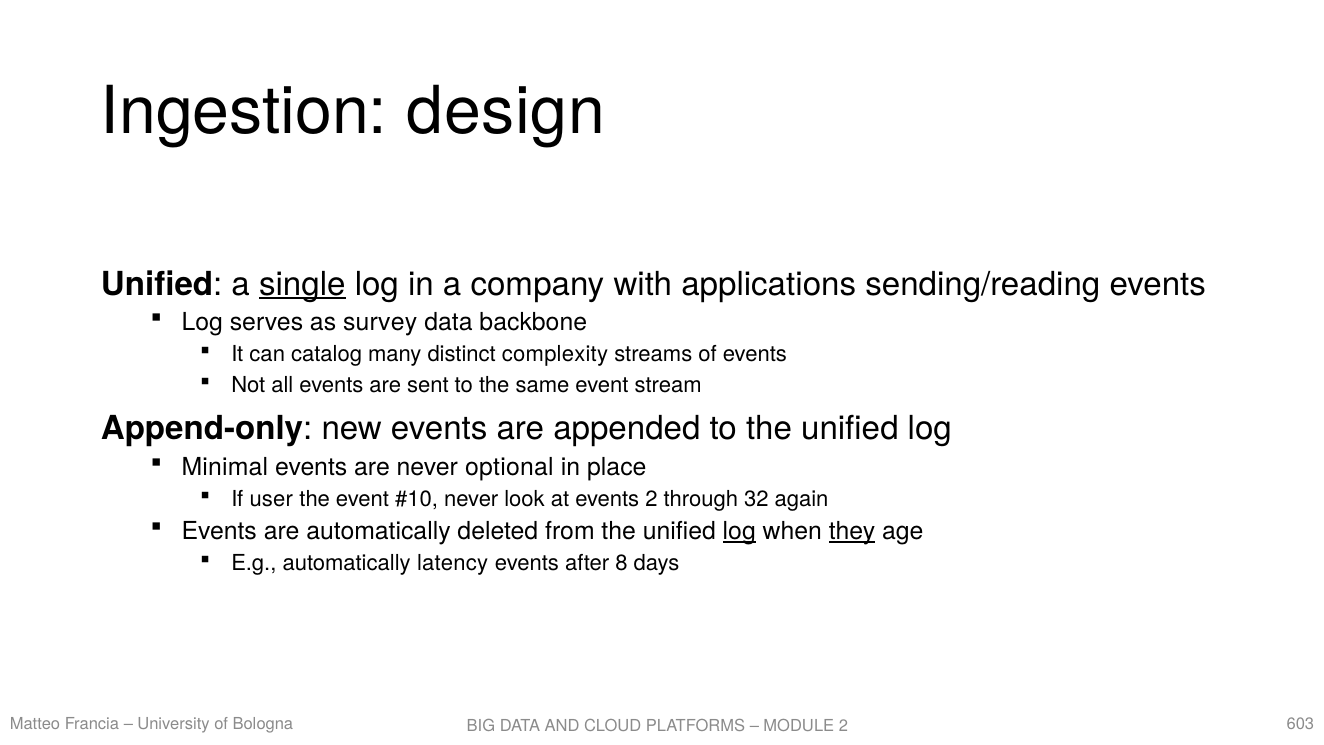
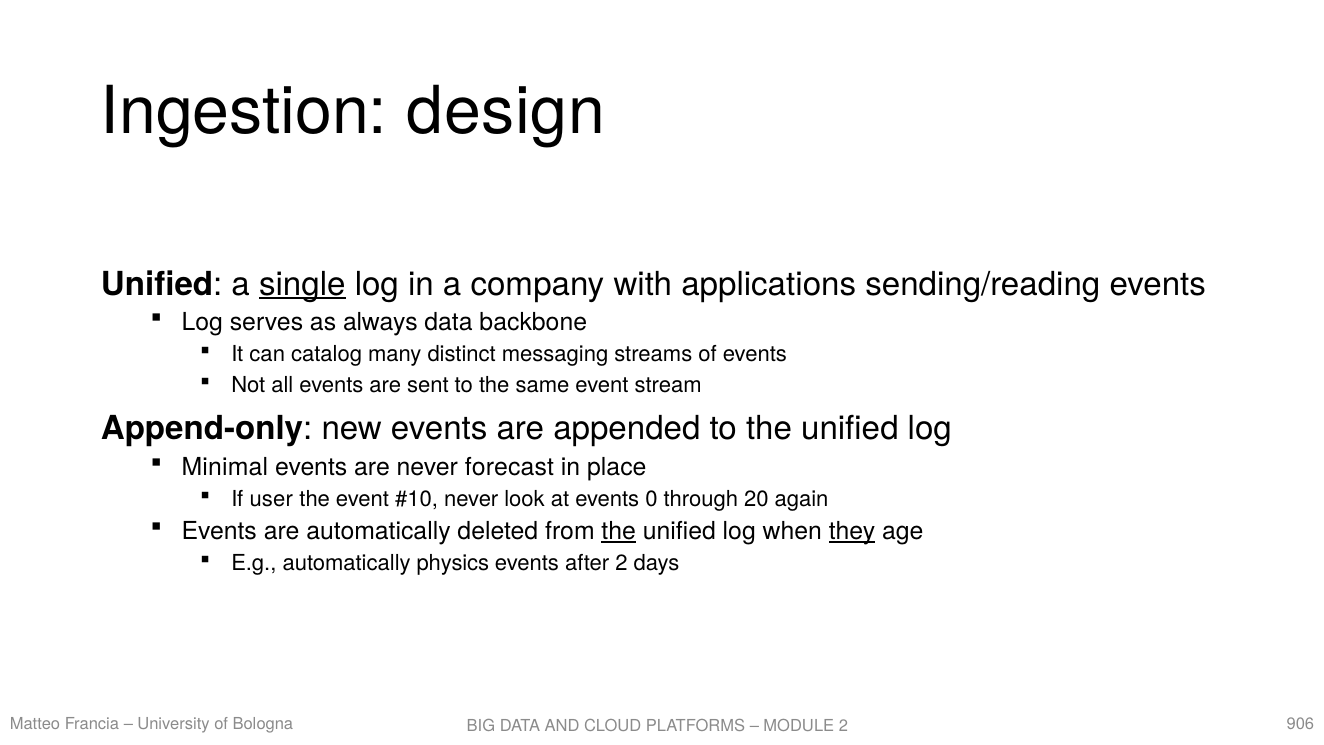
survey: survey -> always
complexity: complexity -> messaging
optional: optional -> forecast
events 2: 2 -> 0
32: 32 -> 20
the at (619, 531) underline: none -> present
log at (739, 531) underline: present -> none
latency: latency -> physics
after 8: 8 -> 2
603: 603 -> 906
